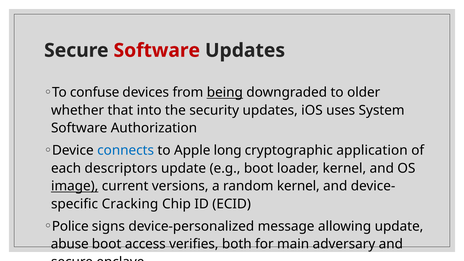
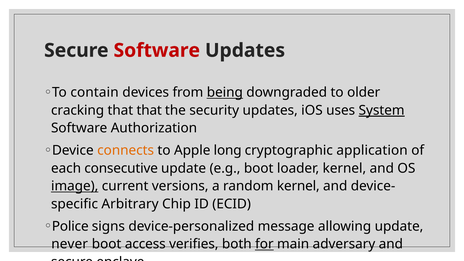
confuse: confuse -> contain
whether: whether -> cracking
that into: into -> that
System underline: none -> present
connects colour: blue -> orange
descriptors: descriptors -> consecutive
Cracking: Cracking -> Arbitrary
abuse: abuse -> never
for underline: none -> present
